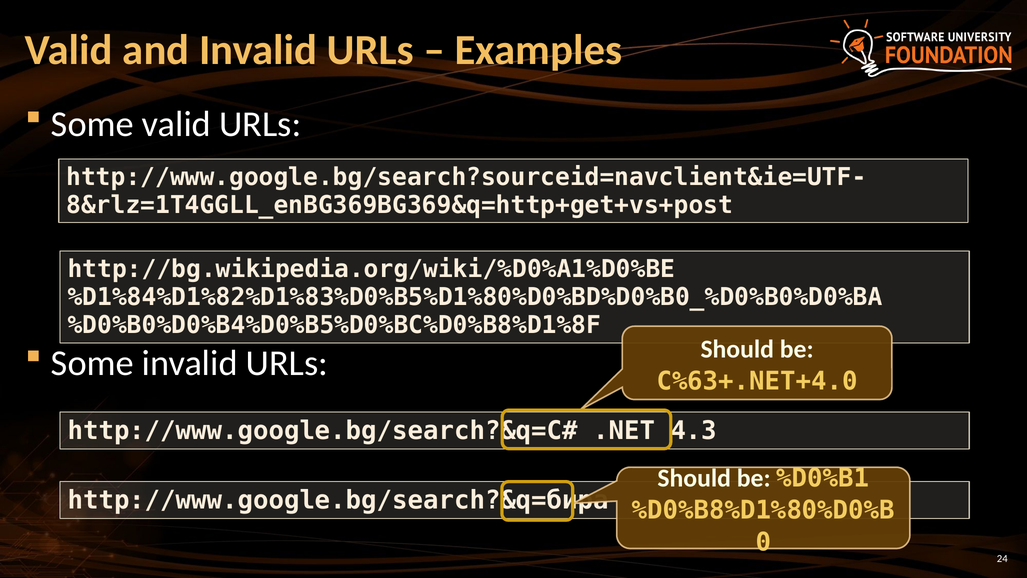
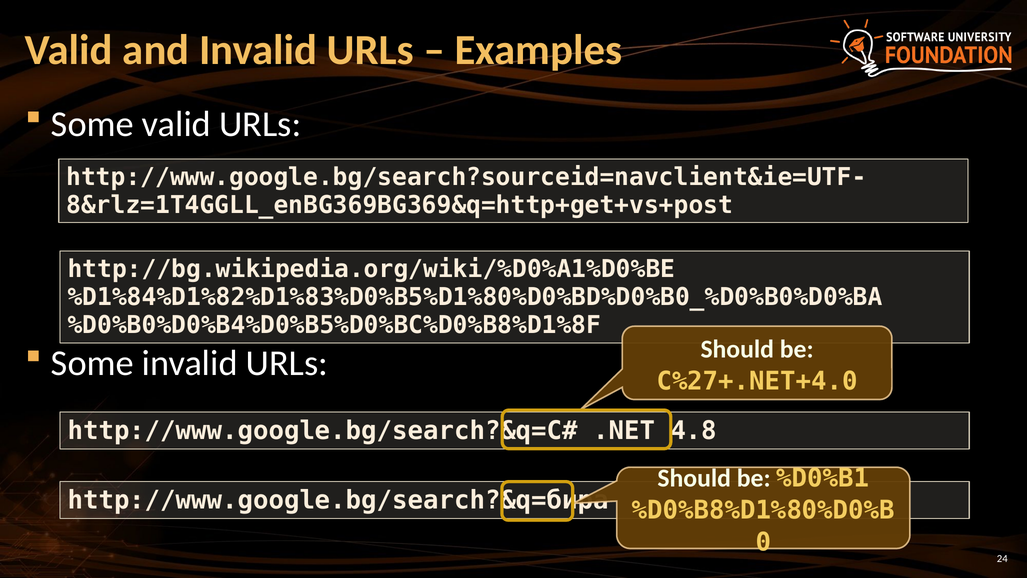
C%63+.NET+4.0: C%63+.NET+4.0 -> C%27+.NET+4.0
4.3: 4.3 -> 4.8
